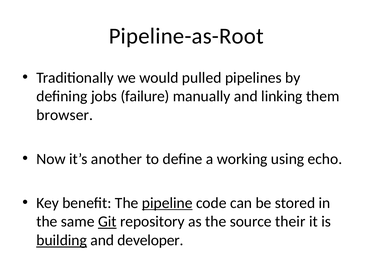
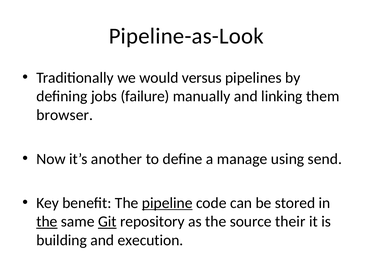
Pipeline-as-Root: Pipeline-as-Root -> Pipeline-as-Look
pulled: pulled -> versus
working: working -> manage
echo: echo -> send
the at (47, 221) underline: none -> present
building underline: present -> none
developer: developer -> execution
